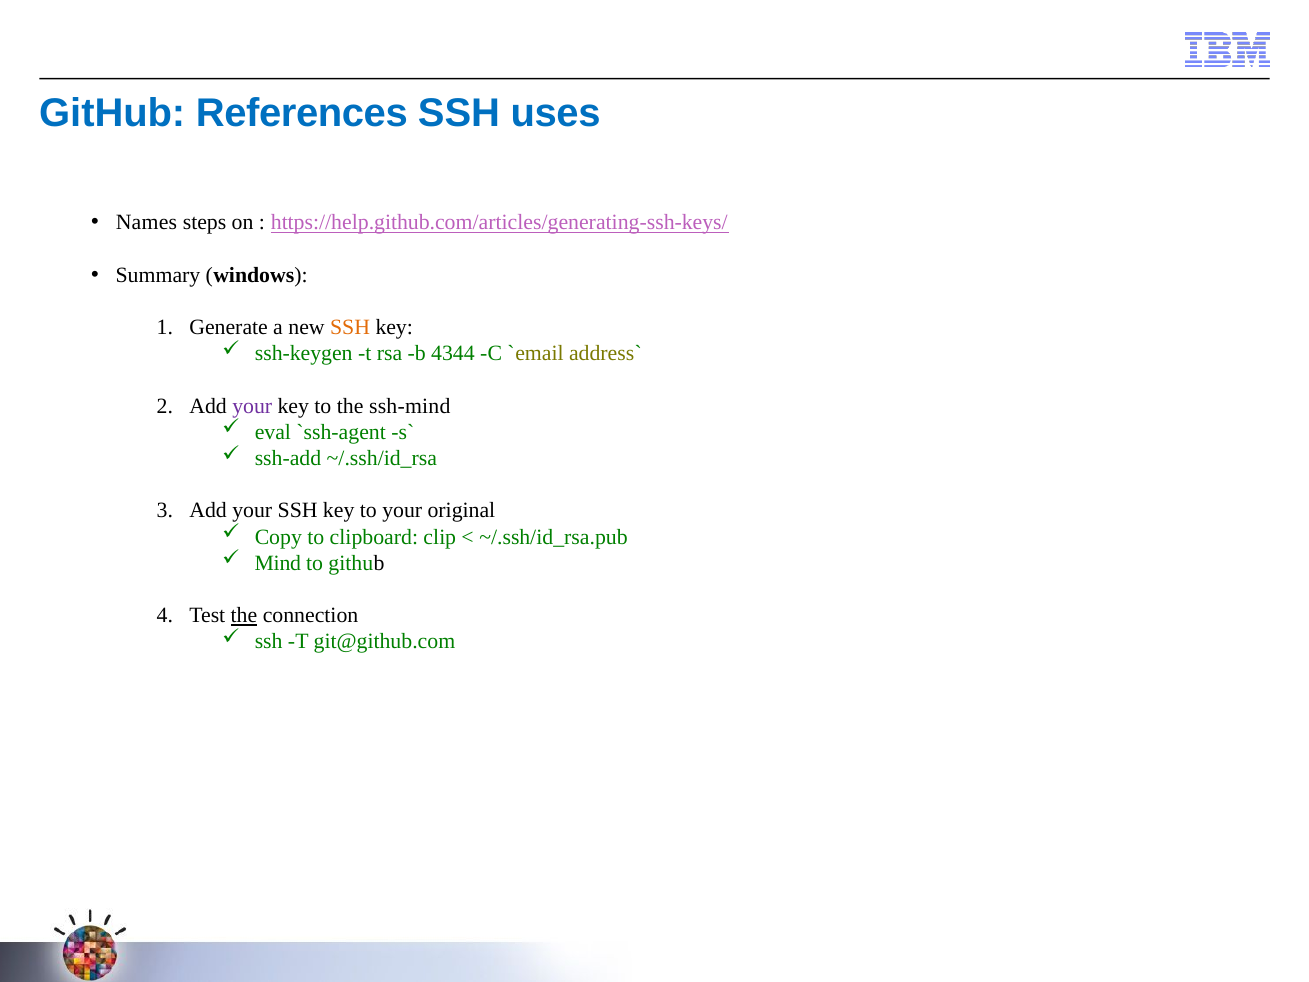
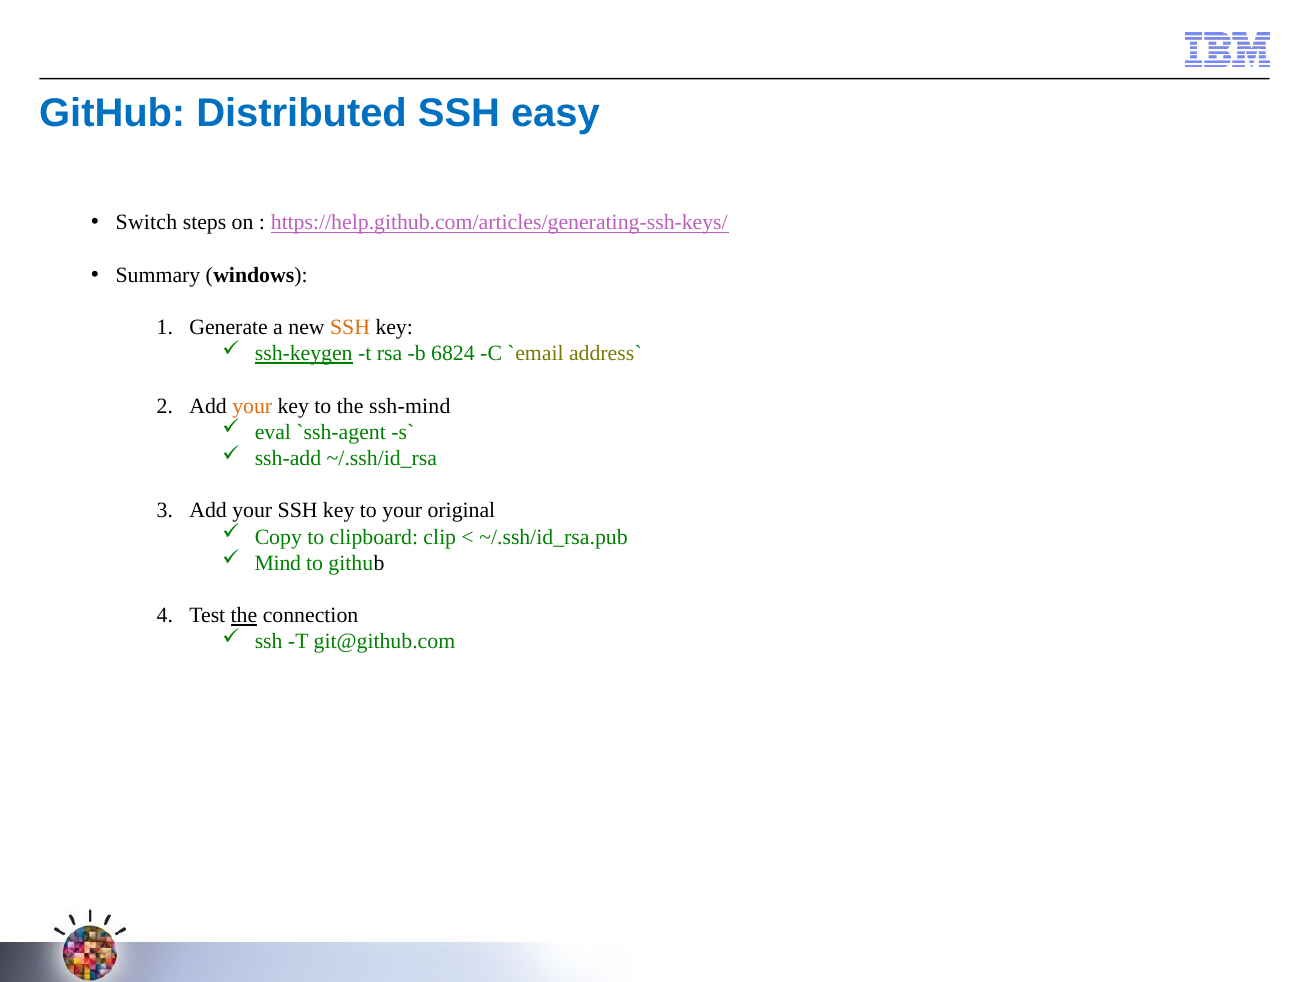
References: References -> Distributed
uses: uses -> easy
Names: Names -> Switch
ssh-keygen underline: none -> present
4344: 4344 -> 6824
your at (252, 406) colour: purple -> orange
